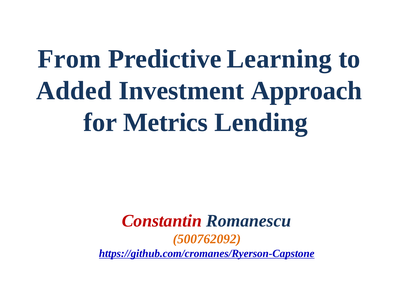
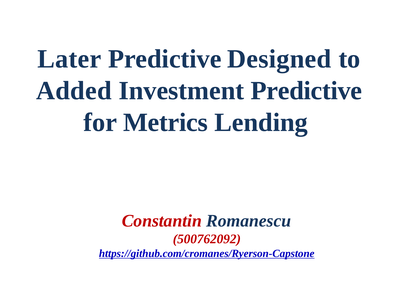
From: From -> Later
Learning: Learning -> Designed
Investment Approach: Approach -> Predictive
500762092 colour: orange -> red
